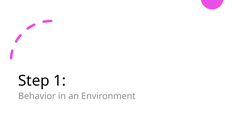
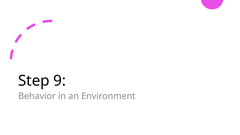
1: 1 -> 9
